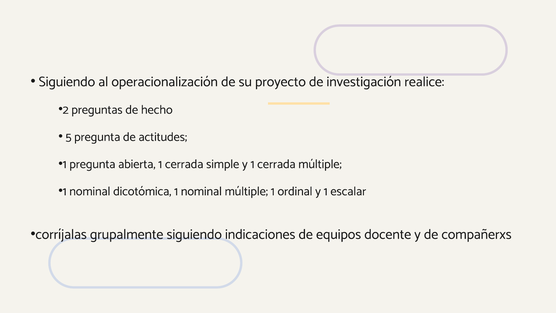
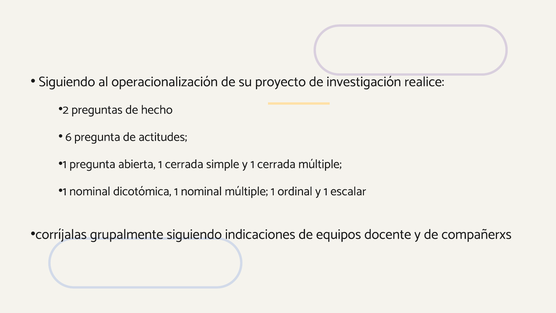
5: 5 -> 6
